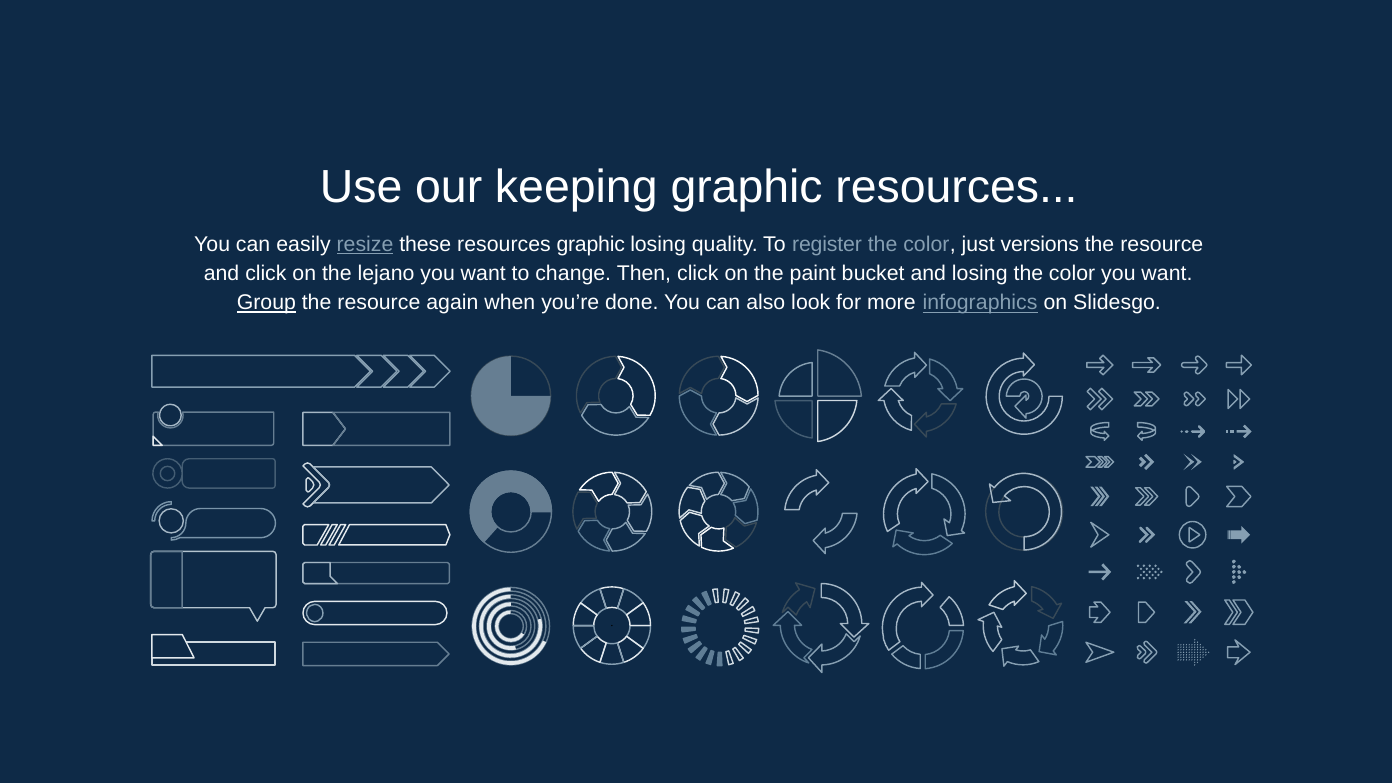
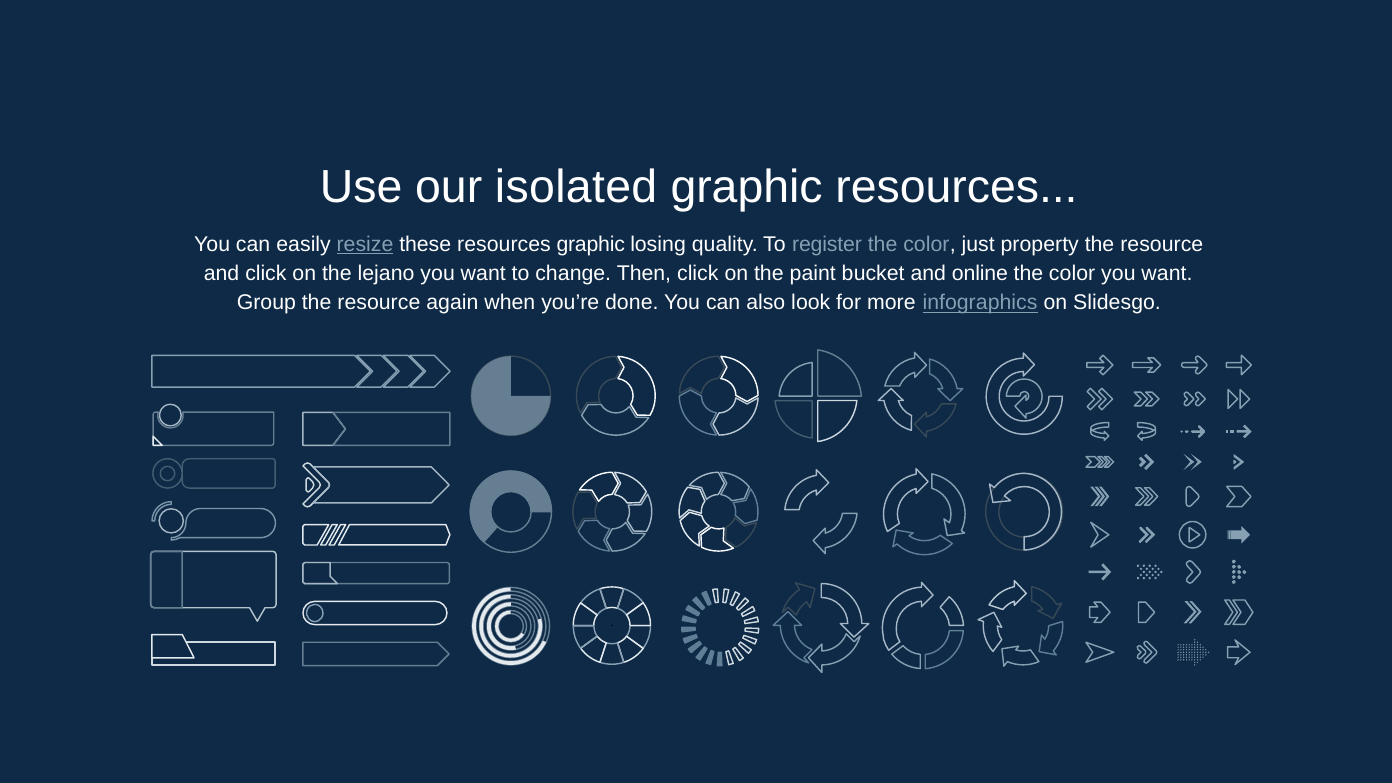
keeping: keeping -> isolated
versions: versions -> property
and losing: losing -> online
Group underline: present -> none
